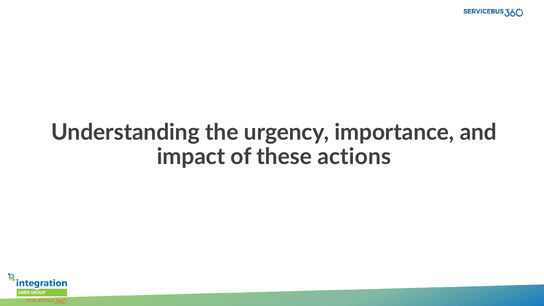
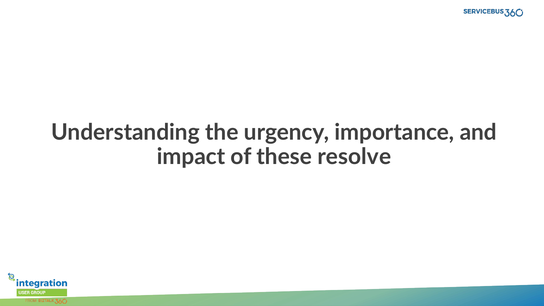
actions: actions -> resolve
